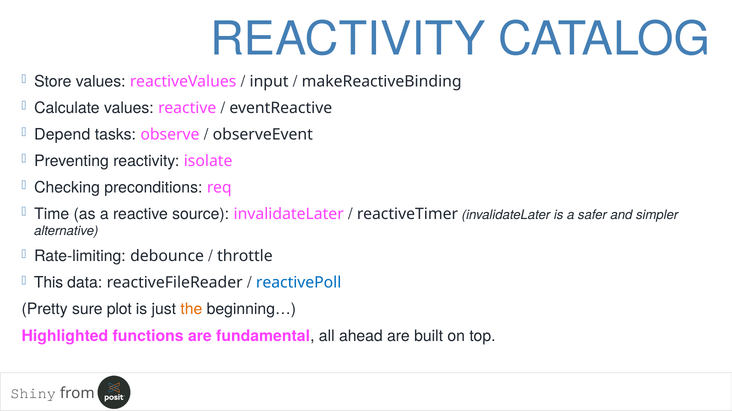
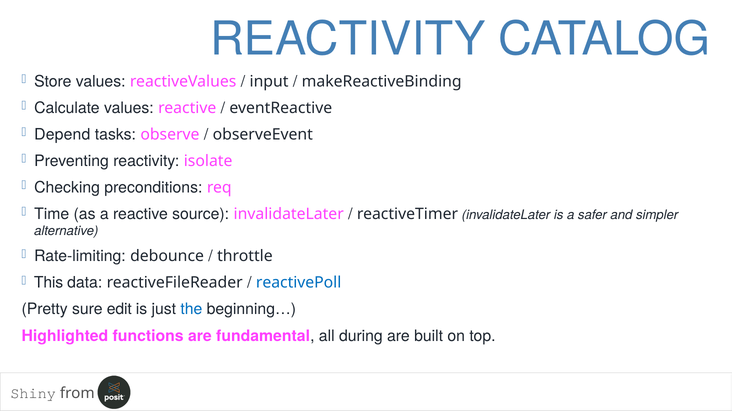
plot: plot -> edit
the colour: orange -> blue
ahead: ahead -> during
